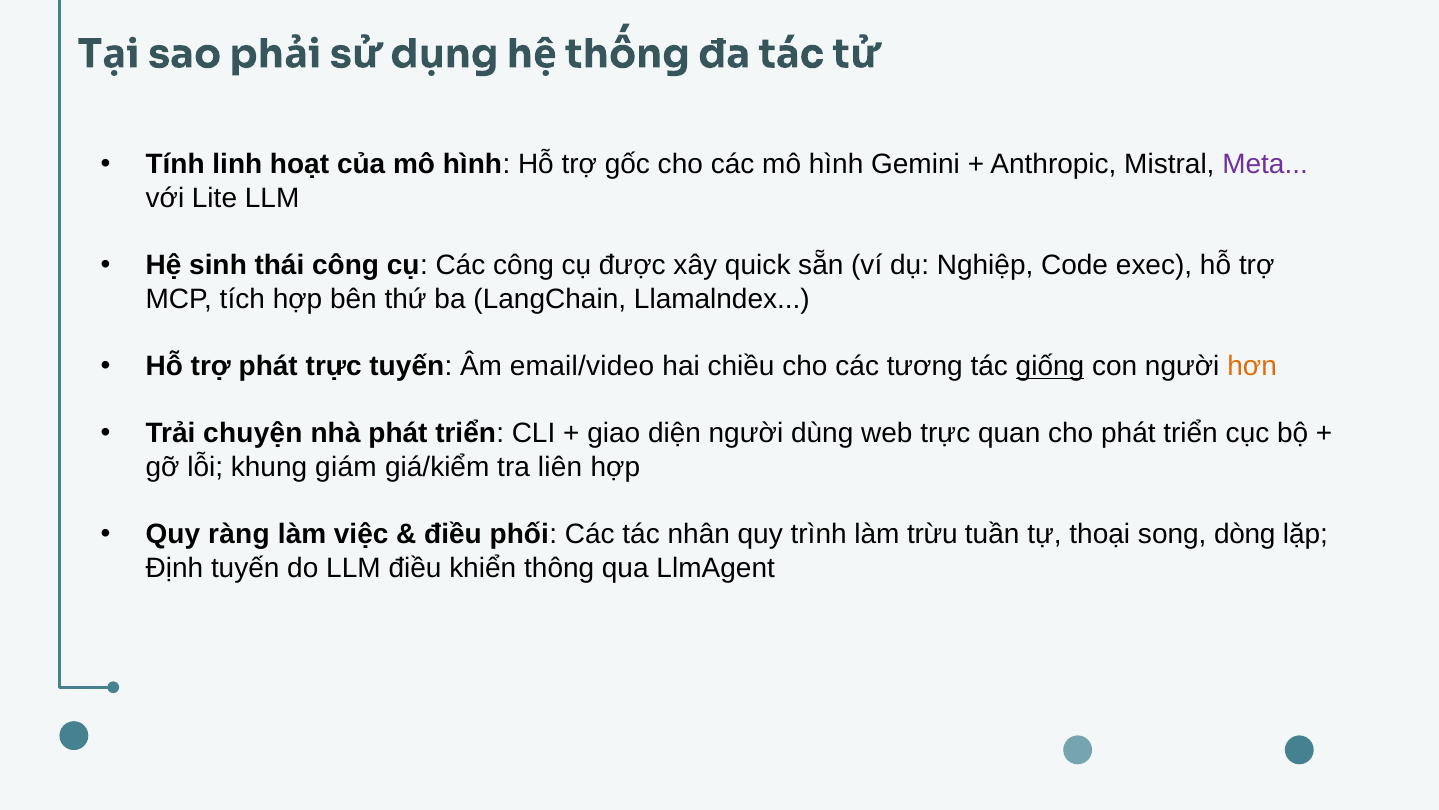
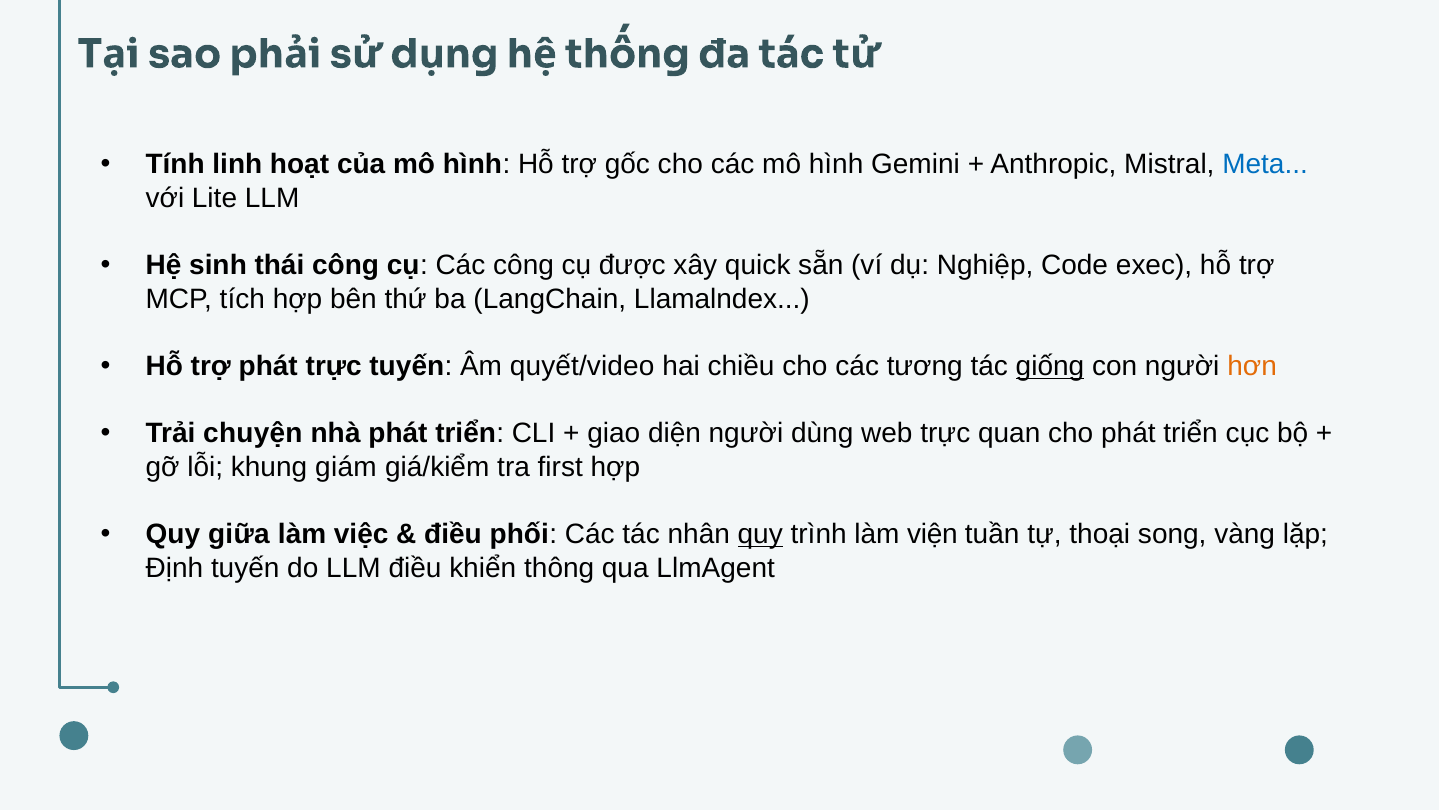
Meta colour: purple -> blue
email/video: email/video -> quyết/video
liên: liên -> first
ràng: ràng -> giữa
quy at (760, 534) underline: none -> present
trừu: trừu -> viện
dòng: dòng -> vàng
